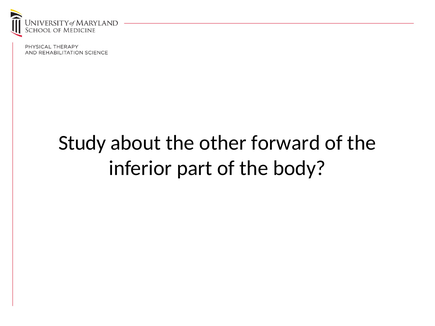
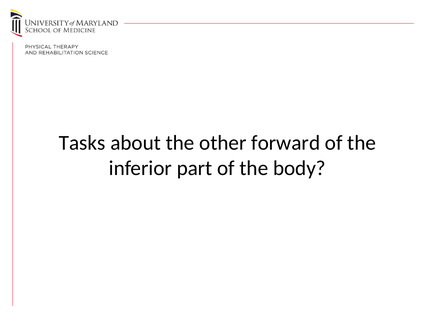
Study: Study -> Tasks
